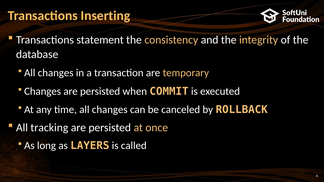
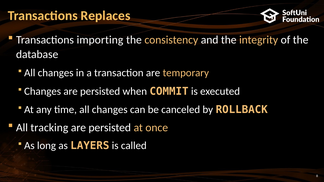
Inserting: Inserting -> Replaces
statement: statement -> importing
